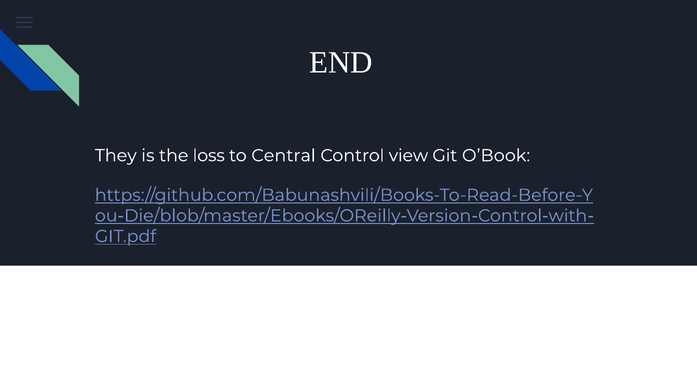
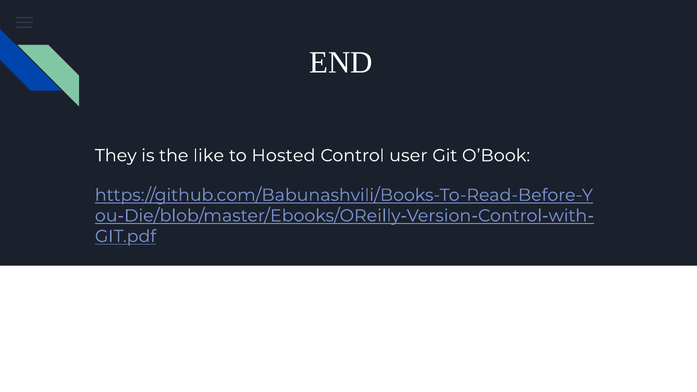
loss: loss -> like
Central: Central -> Hosted
view: view -> user
